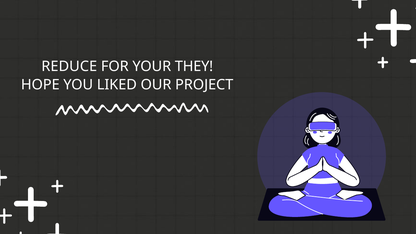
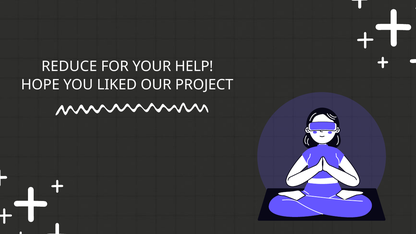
THEY: THEY -> HELP
